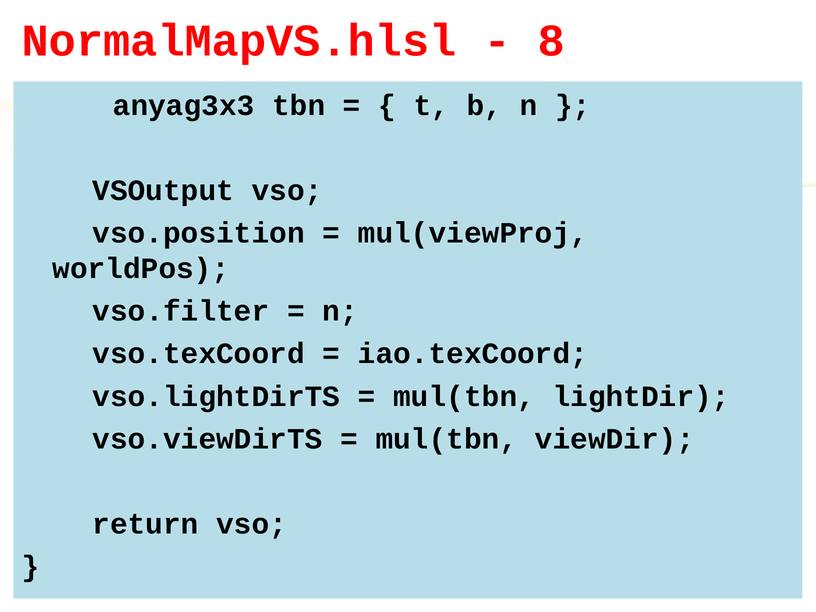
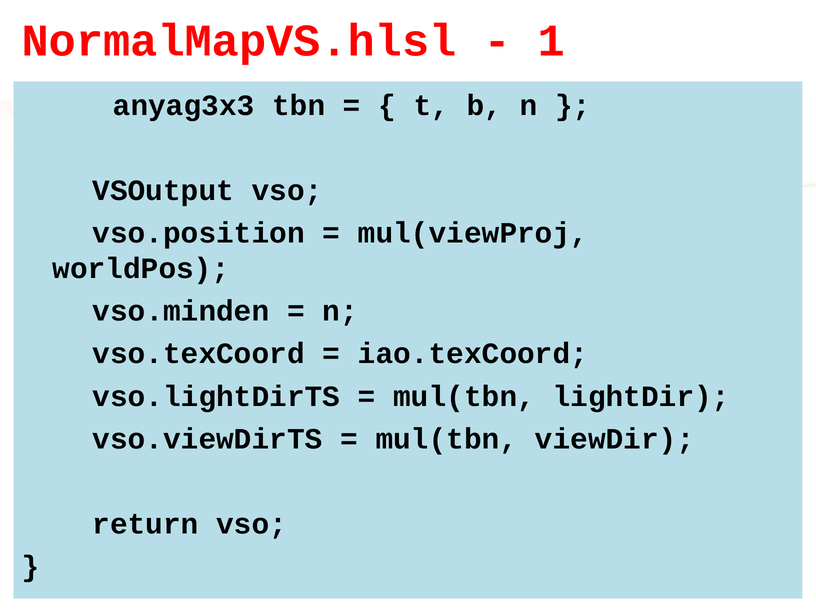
8: 8 -> 1
vso.filter: vso.filter -> vso.minden
